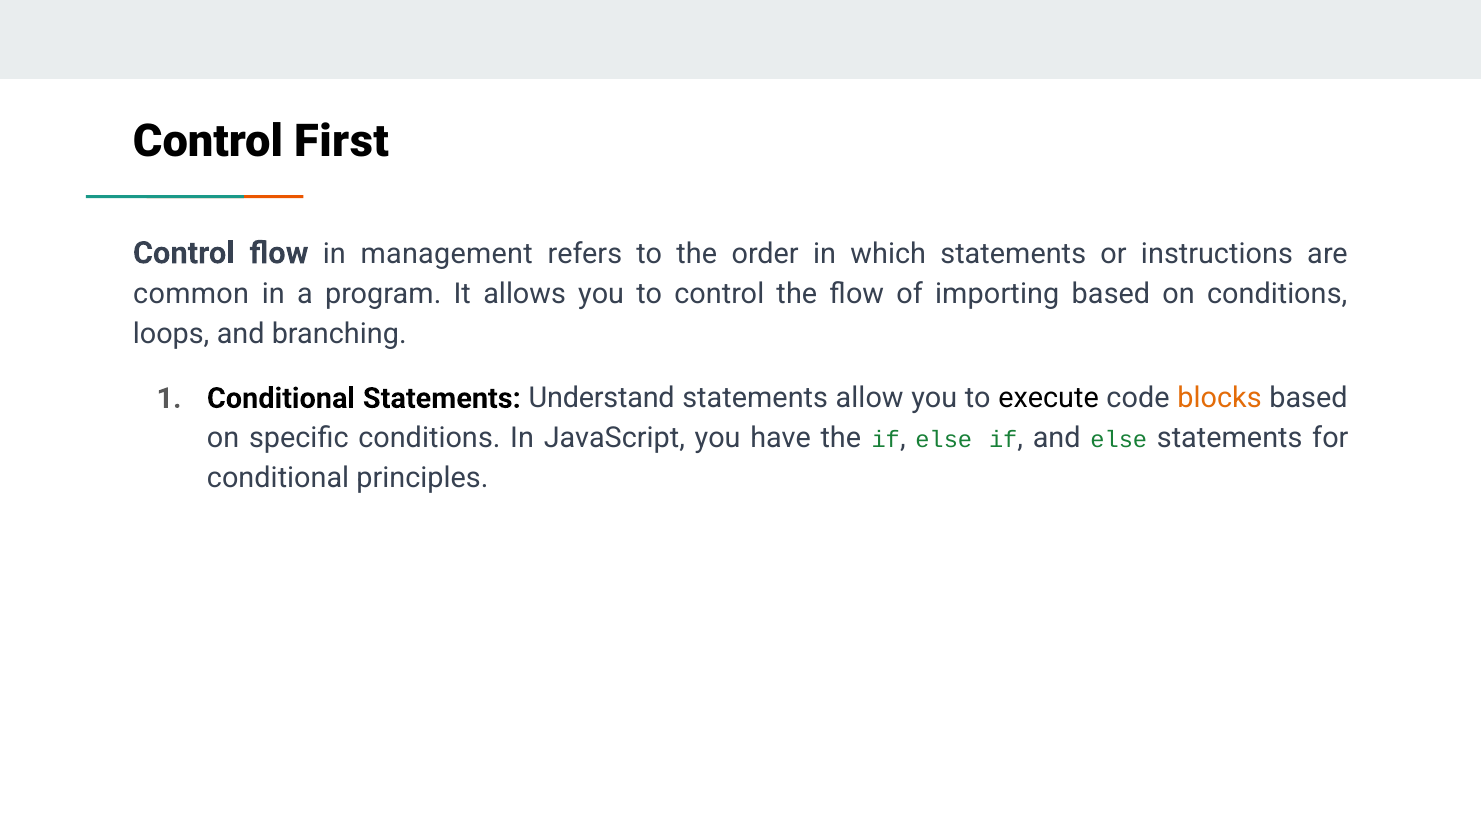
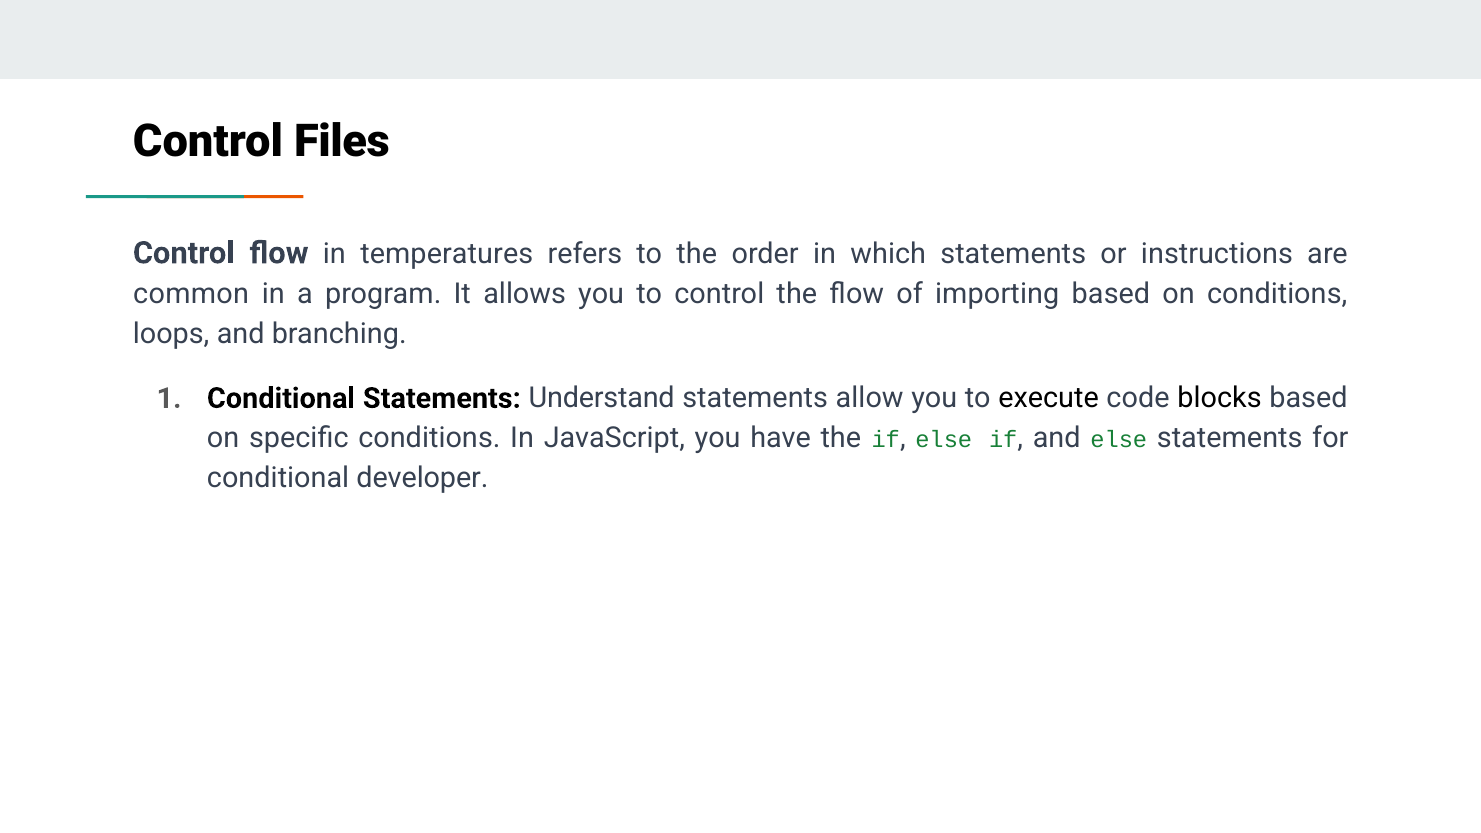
First: First -> Files
management: management -> temperatures
blocks colour: orange -> black
principles: principles -> developer
